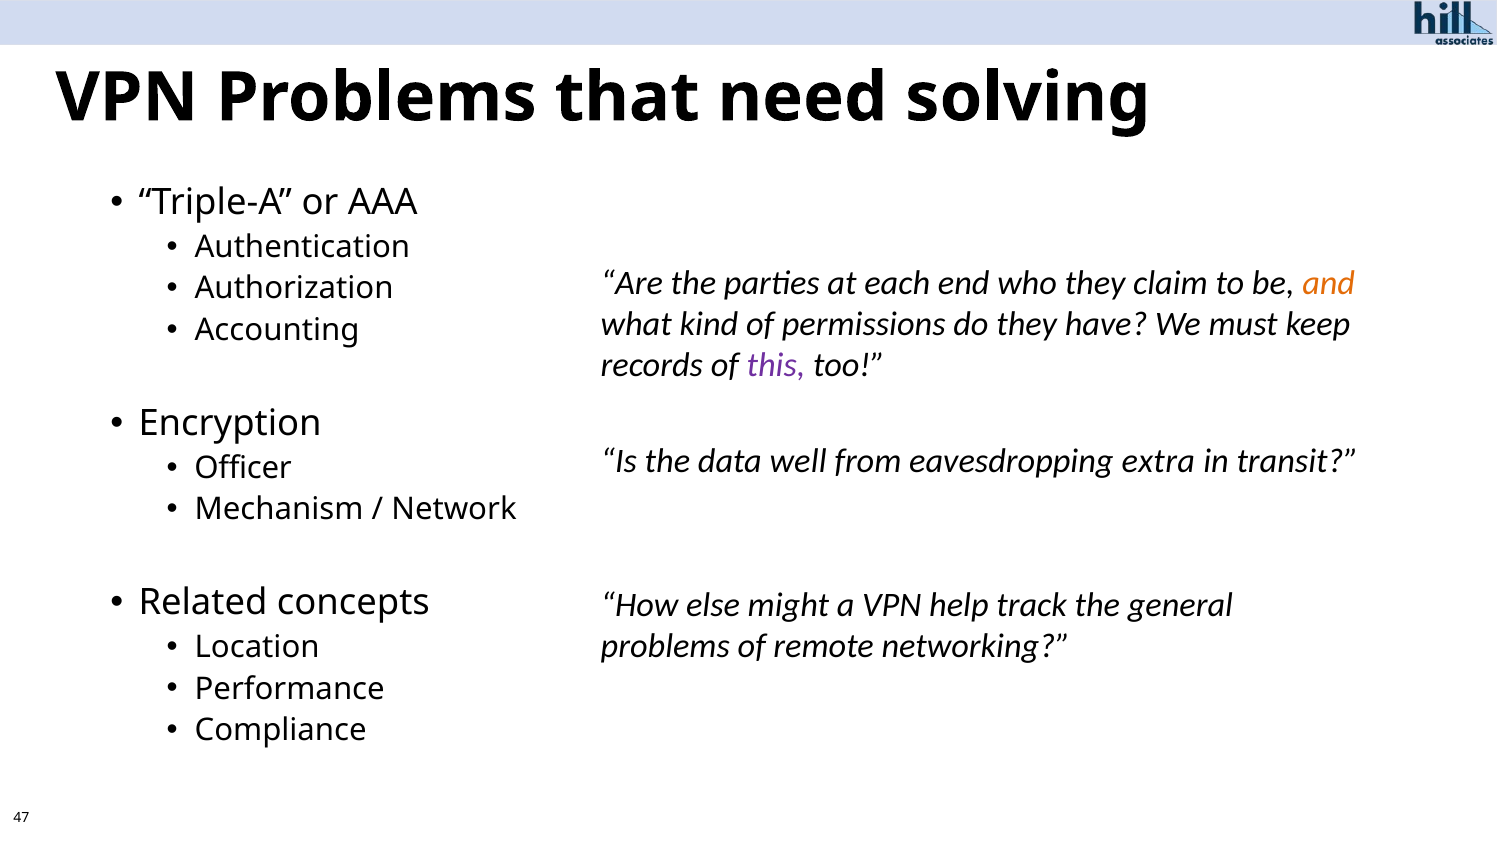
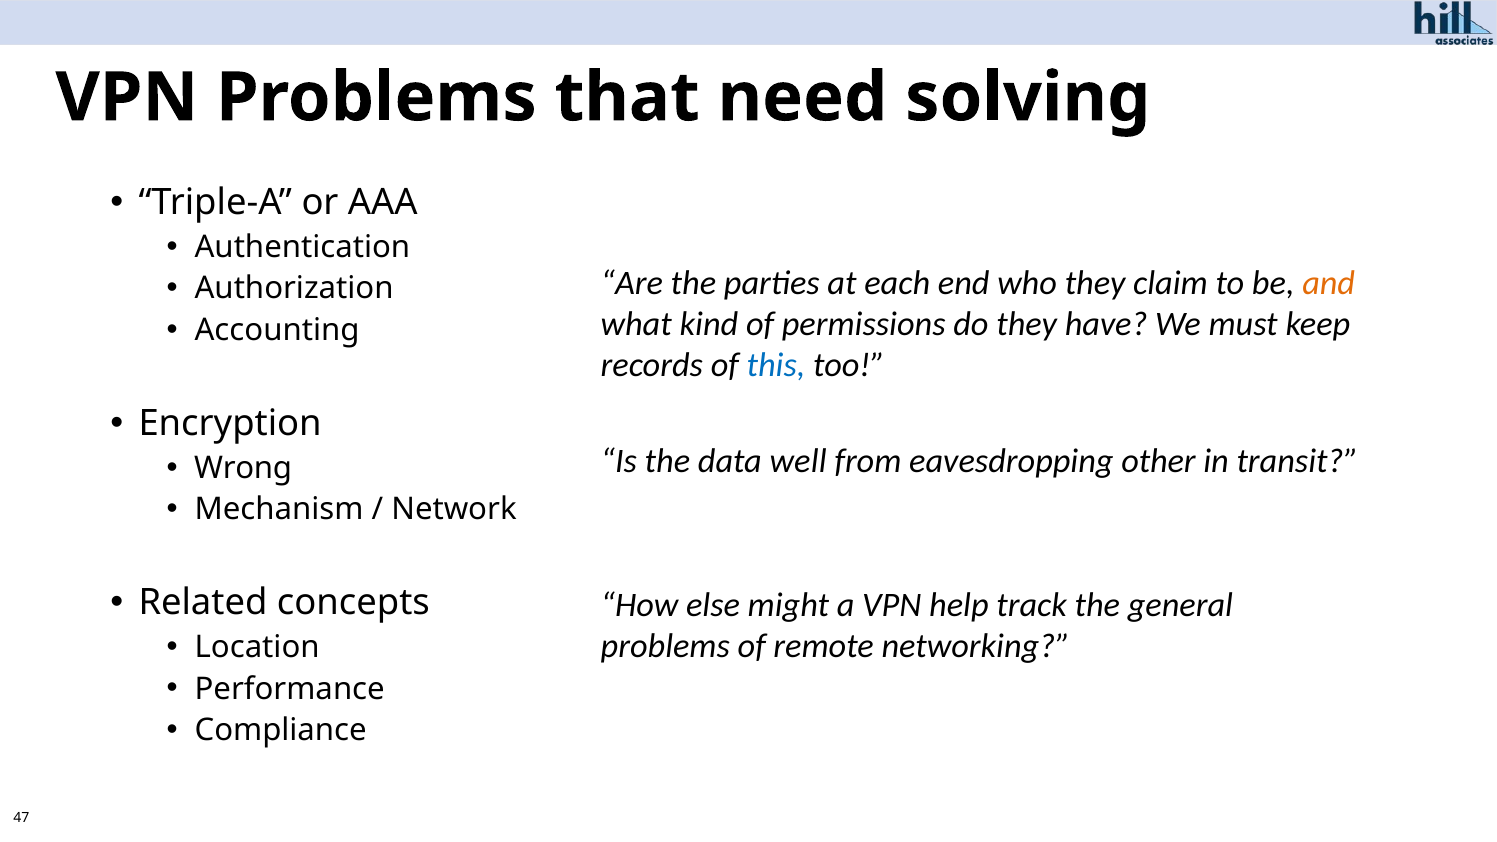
this colour: purple -> blue
extra: extra -> other
Officer: Officer -> Wrong
